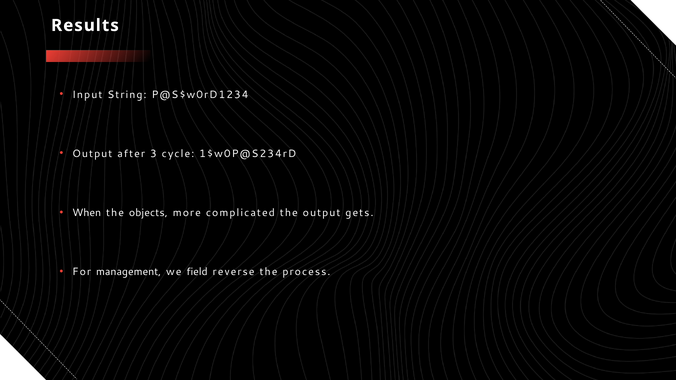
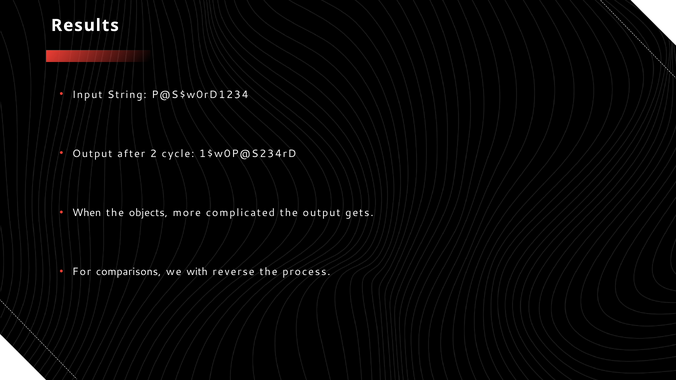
3: 3 -> 2
management: management -> comparisons
field: field -> with
